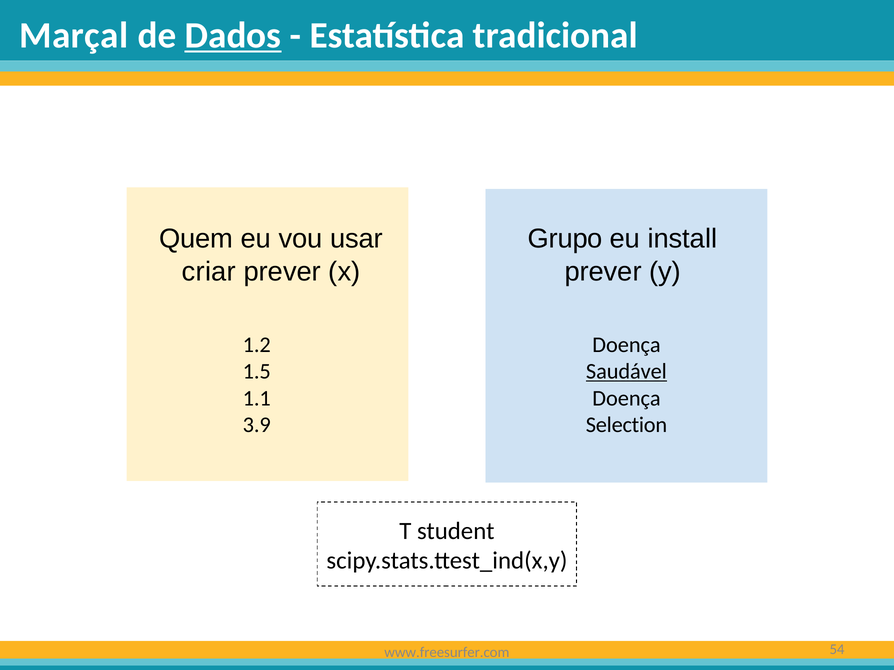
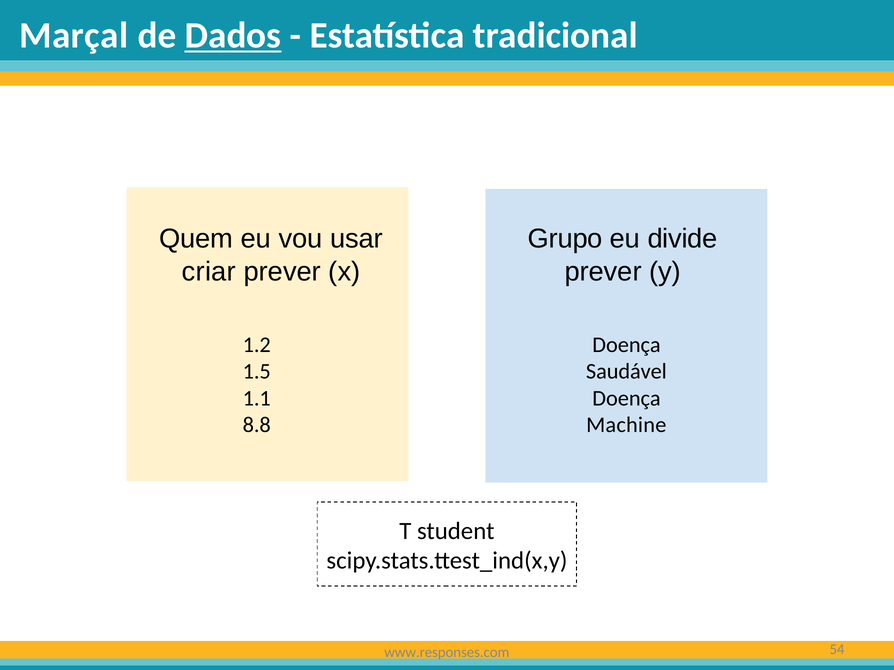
install: install -> divide
Saudável underline: present -> none
3.9: 3.9 -> 8.8
Selection: Selection -> Machine
www.freesurfer.com: www.freesurfer.com -> www.responses.com
